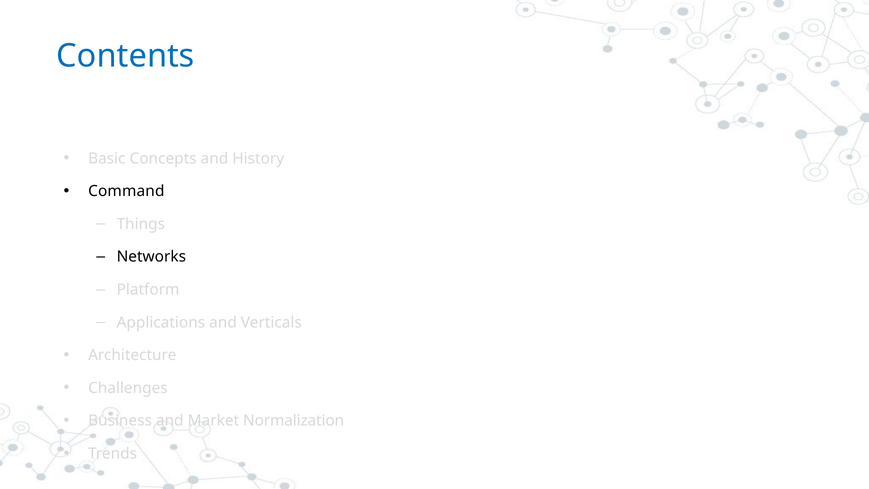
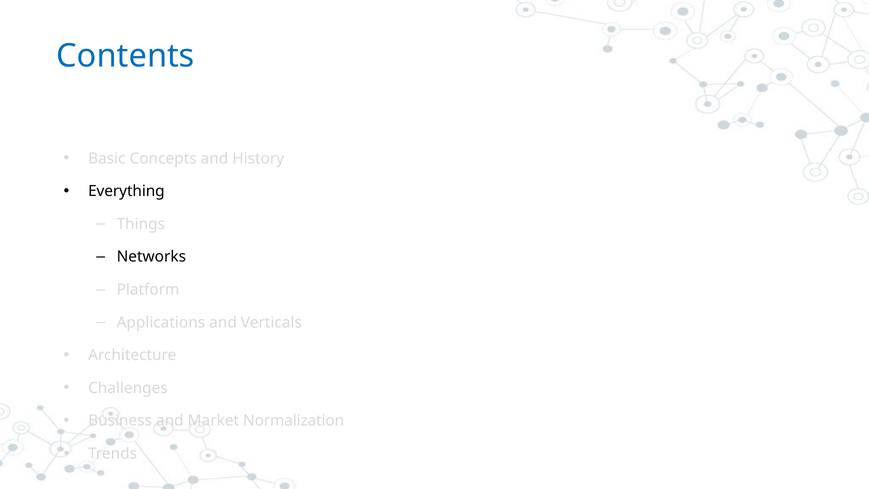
Command: Command -> Everything
